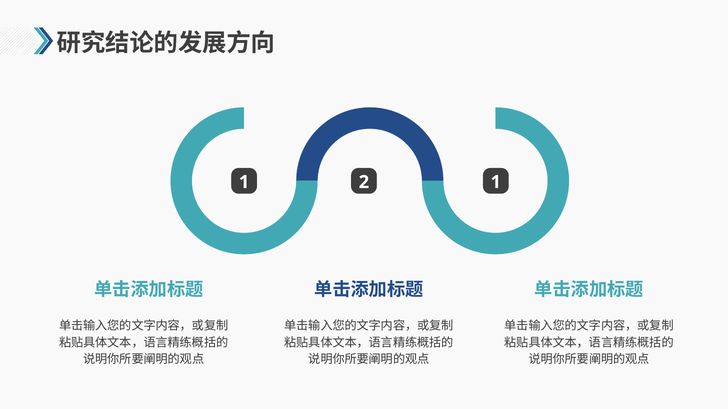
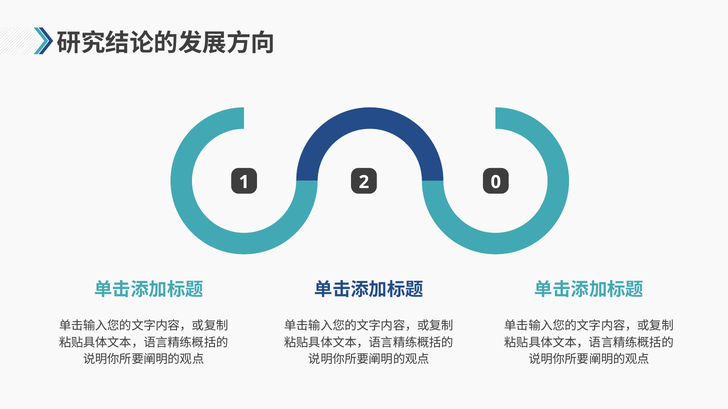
2 1: 1 -> 0
